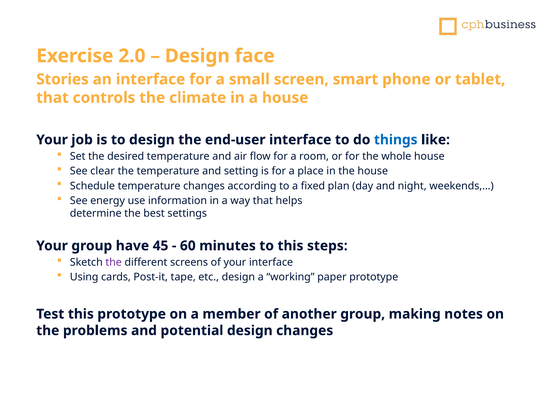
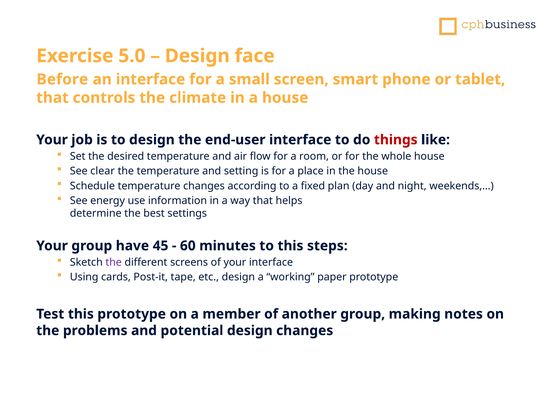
2.0: 2.0 -> 5.0
Stories: Stories -> Before
things colour: blue -> red
